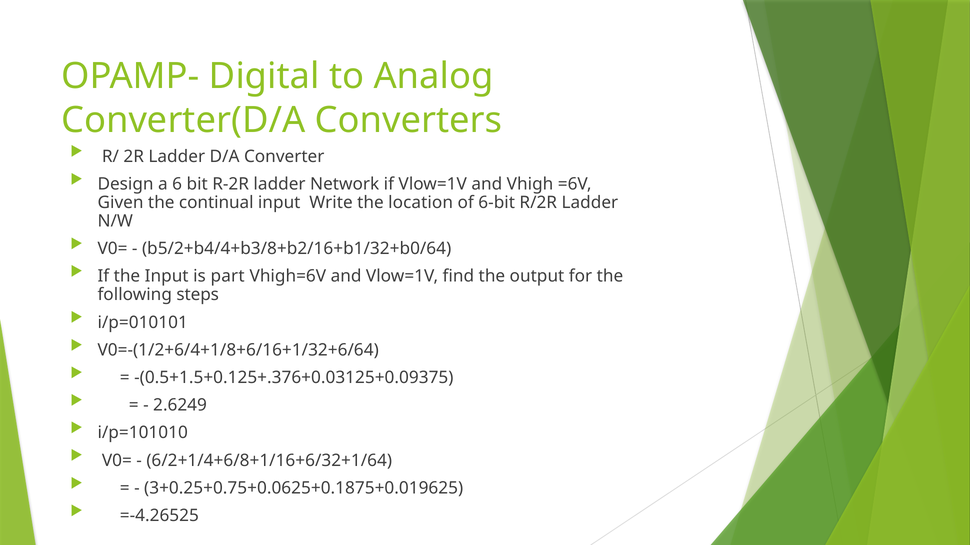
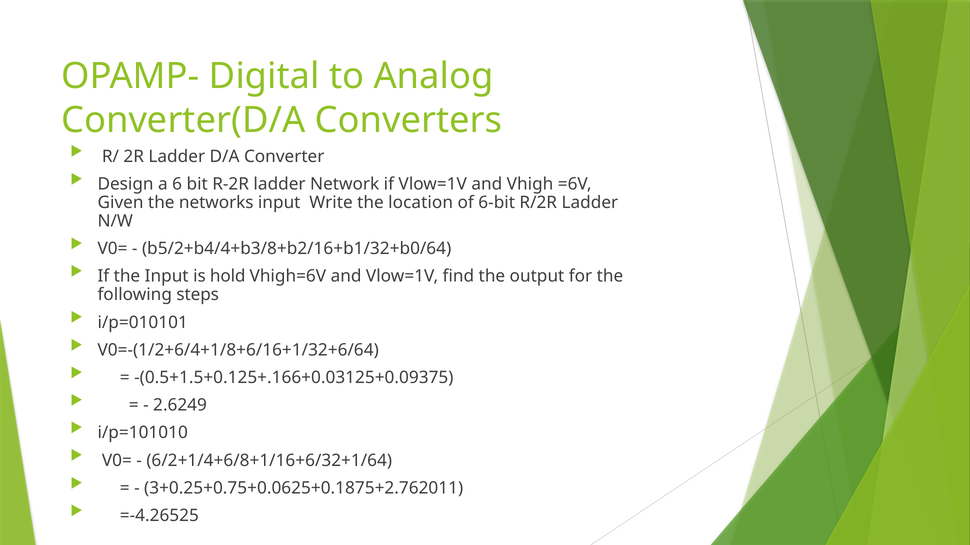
continual: continual -> networks
part: part -> hold
-(0.5+1.5+0.125+.376+0.03125+0.09375: -(0.5+1.5+0.125+.376+0.03125+0.09375 -> -(0.5+1.5+0.125+.166+0.03125+0.09375
3+0.25+0.75+0.0625+0.1875+0.019625: 3+0.25+0.75+0.0625+0.1875+0.019625 -> 3+0.25+0.75+0.0625+0.1875+2.762011
